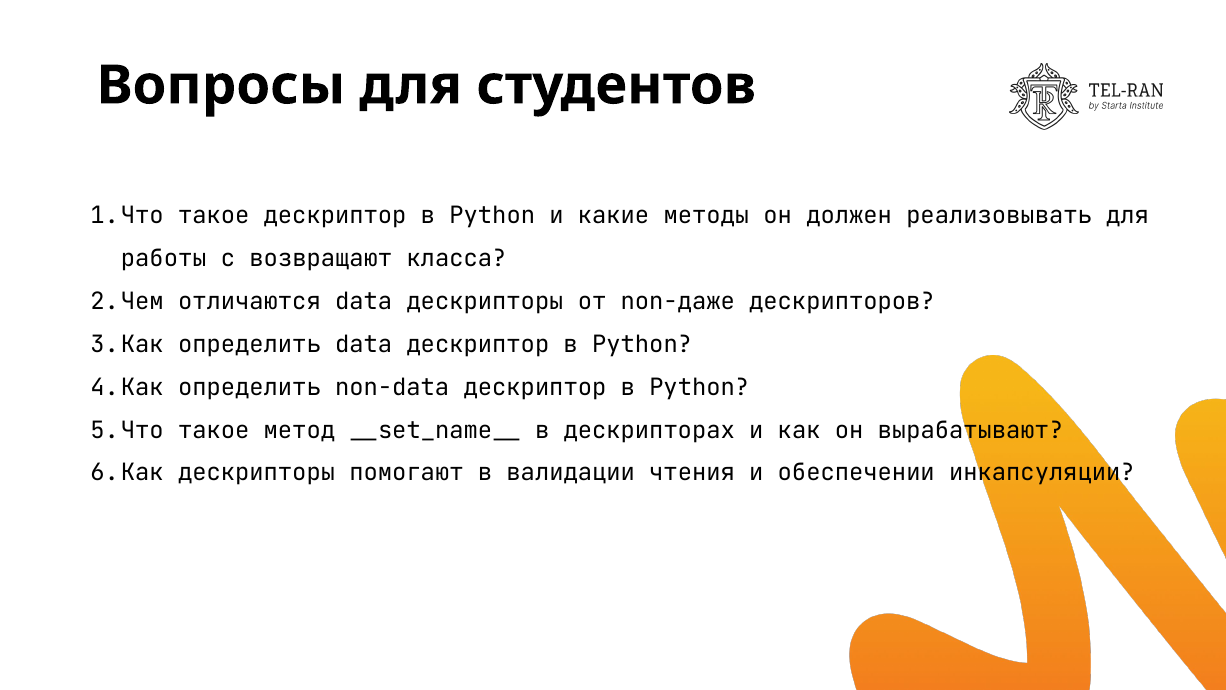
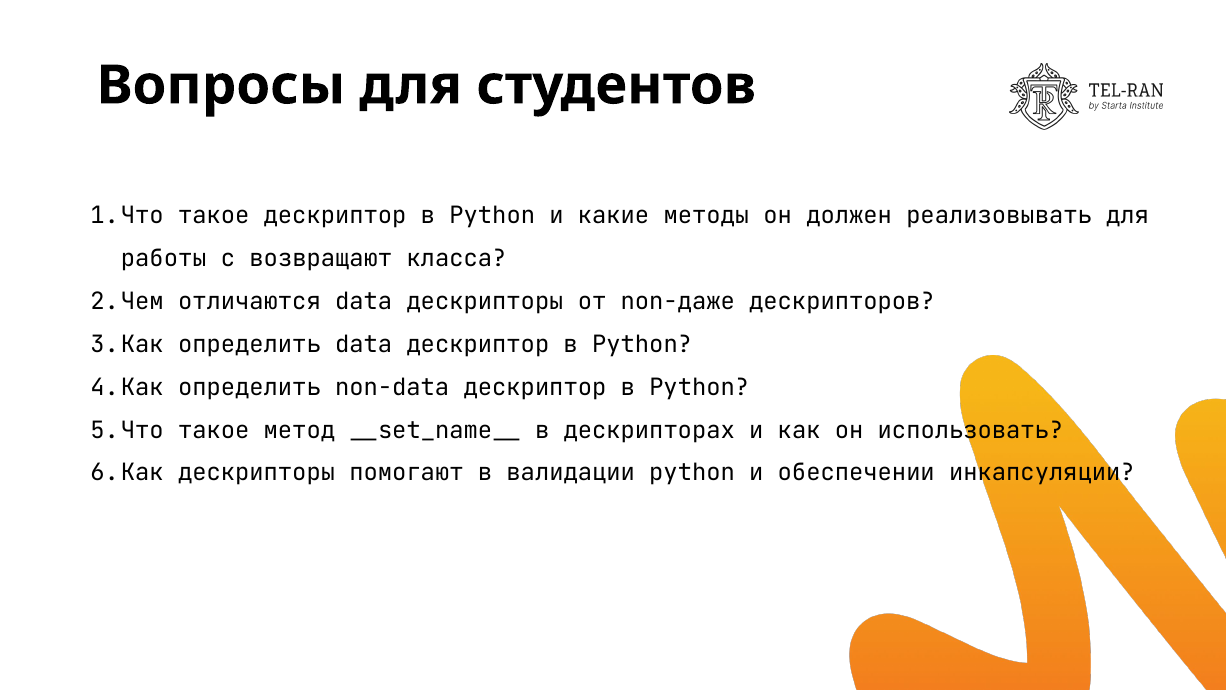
вырабатывают: вырабатывают -> использовать
валидации чтения: чтения -> python
